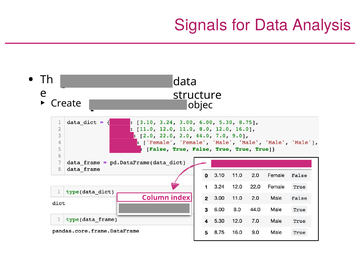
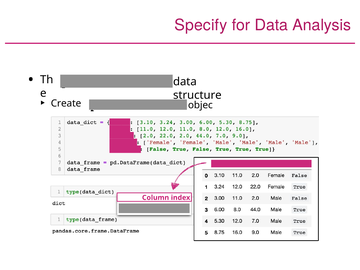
Signals: Signals -> Specify
